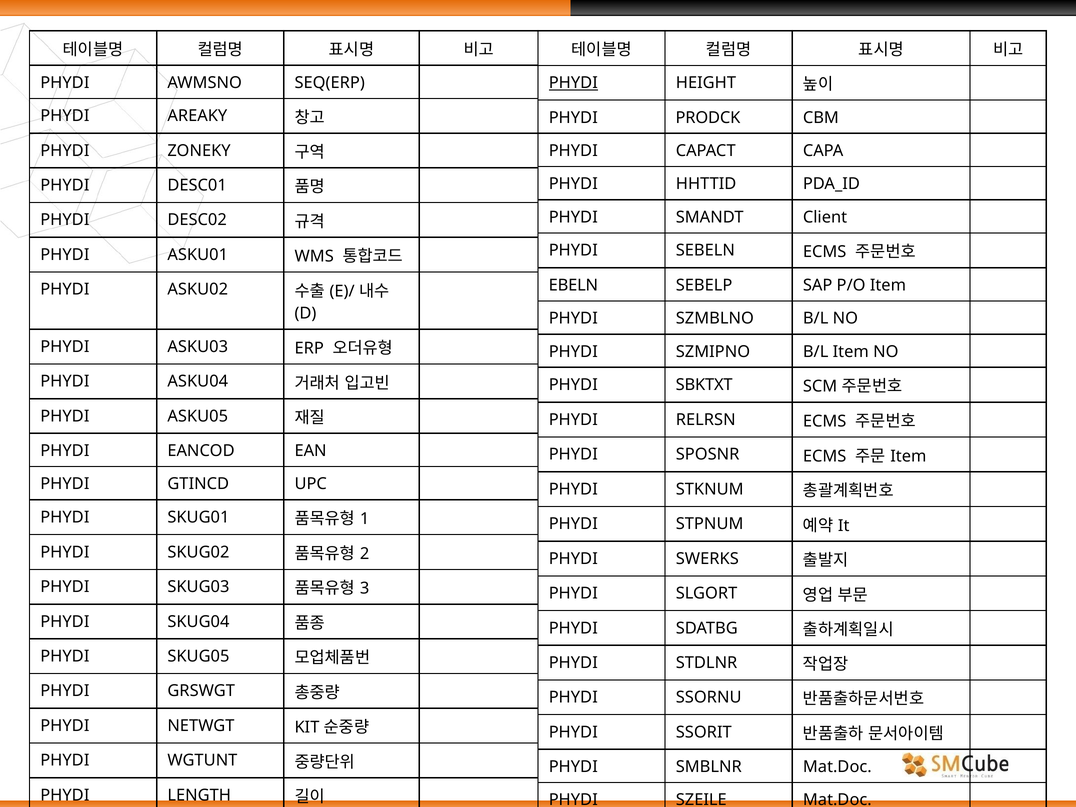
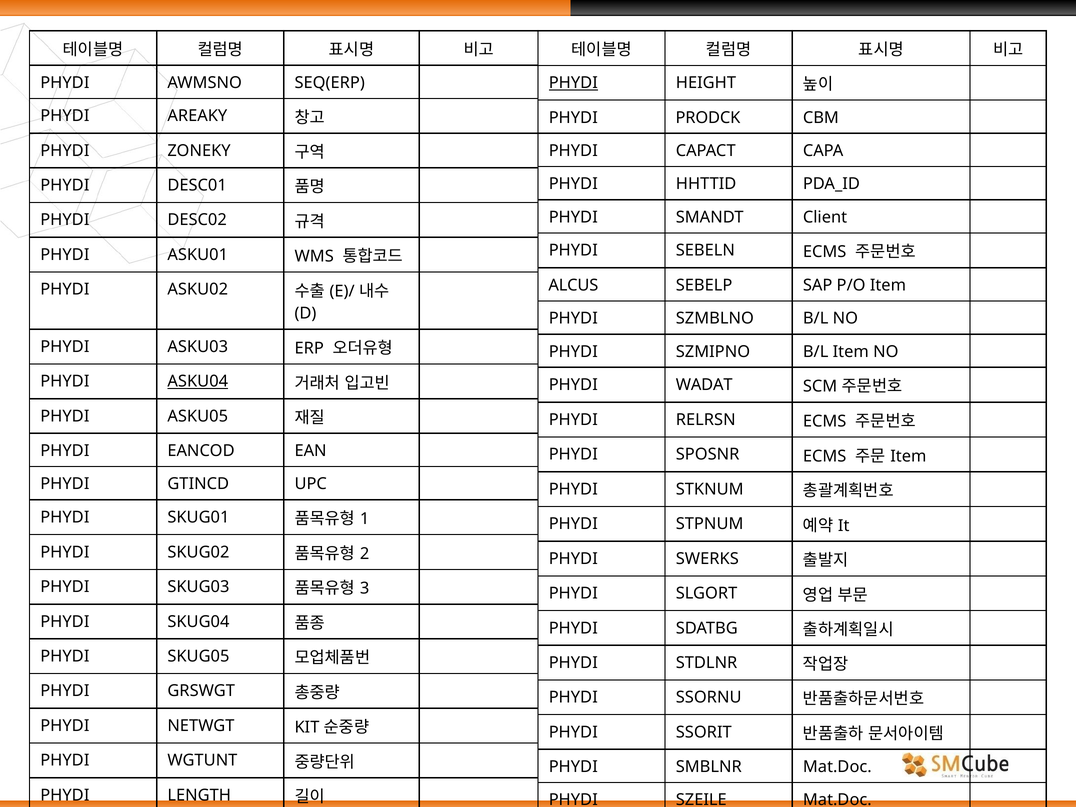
EBELN: EBELN -> ALCUS
ASKU04 underline: none -> present
SBKTXT: SBKTXT -> WADAT
